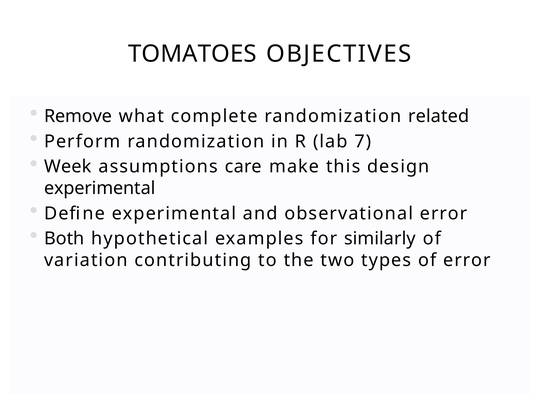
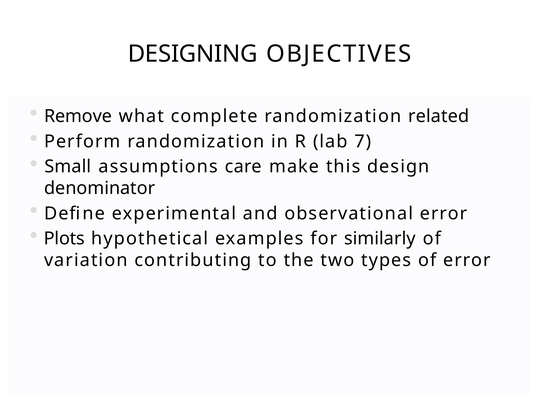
TOMATOES: TOMATOES -> DESIGNING
Week: Week -> Small
experimental at (100, 188): experimental -> denominator
Both: Both -> Plots
